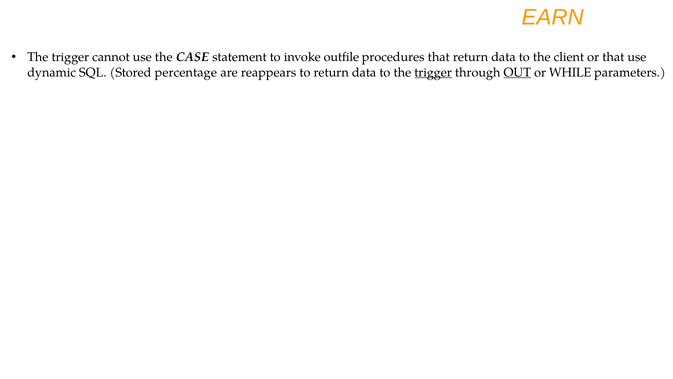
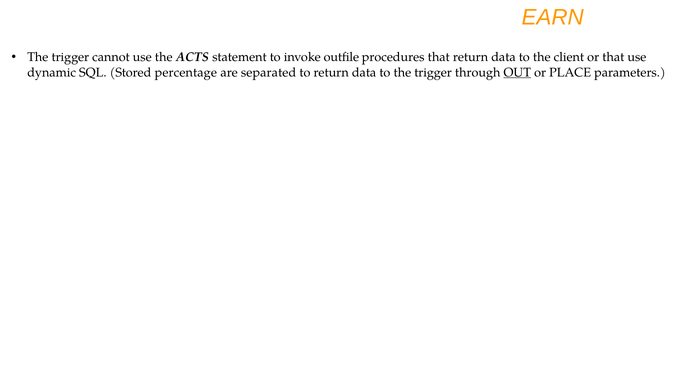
CASE: CASE -> ACTS
reappears: reappears -> separated
trigger at (433, 72) underline: present -> none
WHILE: WHILE -> PLACE
